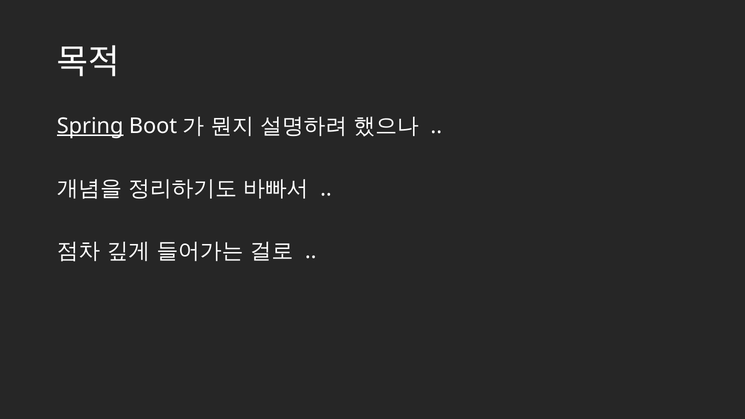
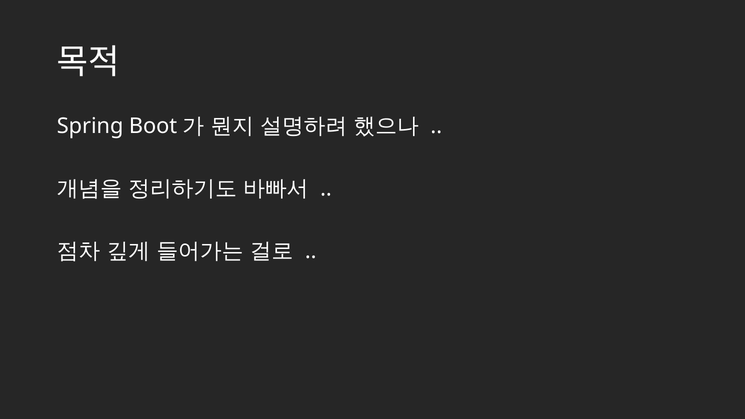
Spring underline: present -> none
